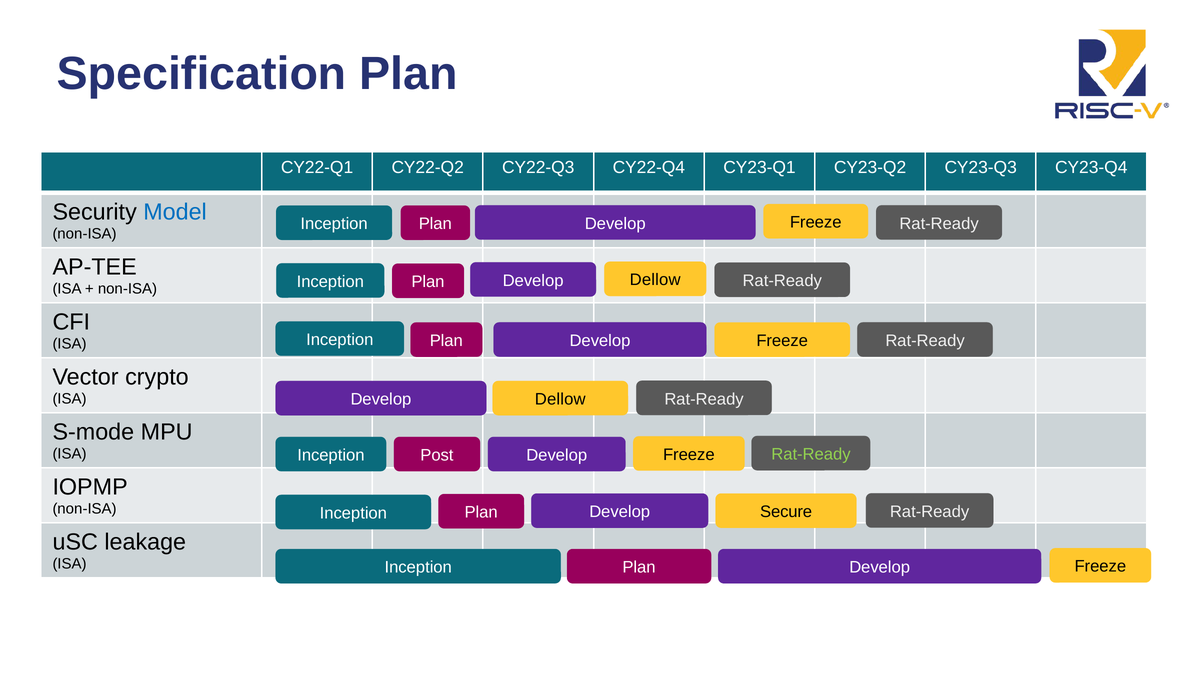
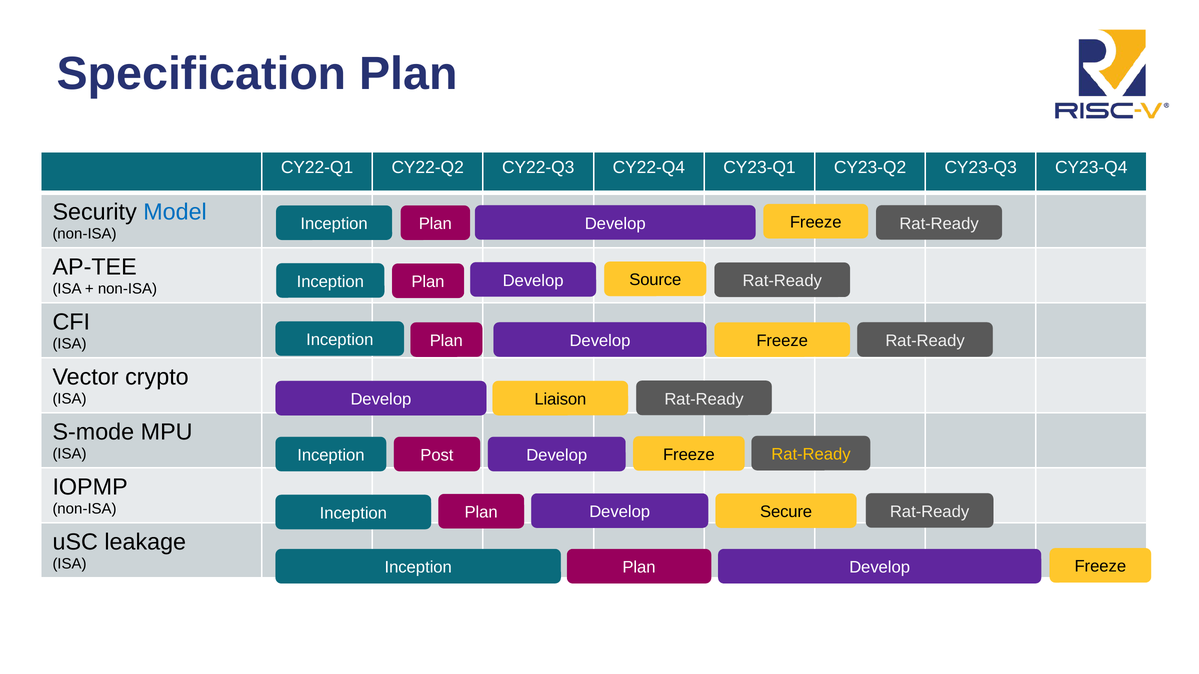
Dellow at (655, 280): Dellow -> Source
Develop Dellow: Dellow -> Liaison
Rat-Ready at (811, 455) colour: light green -> yellow
